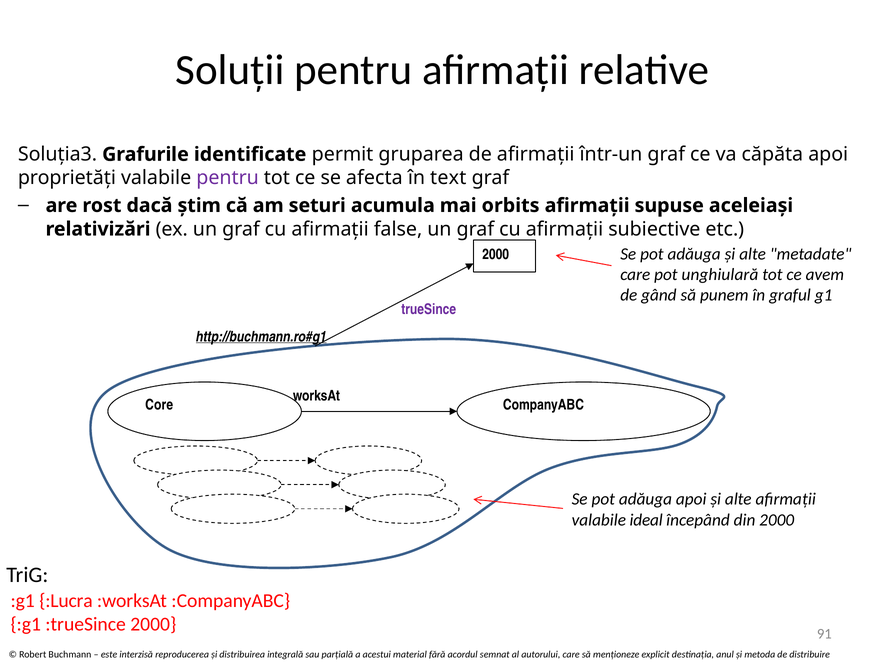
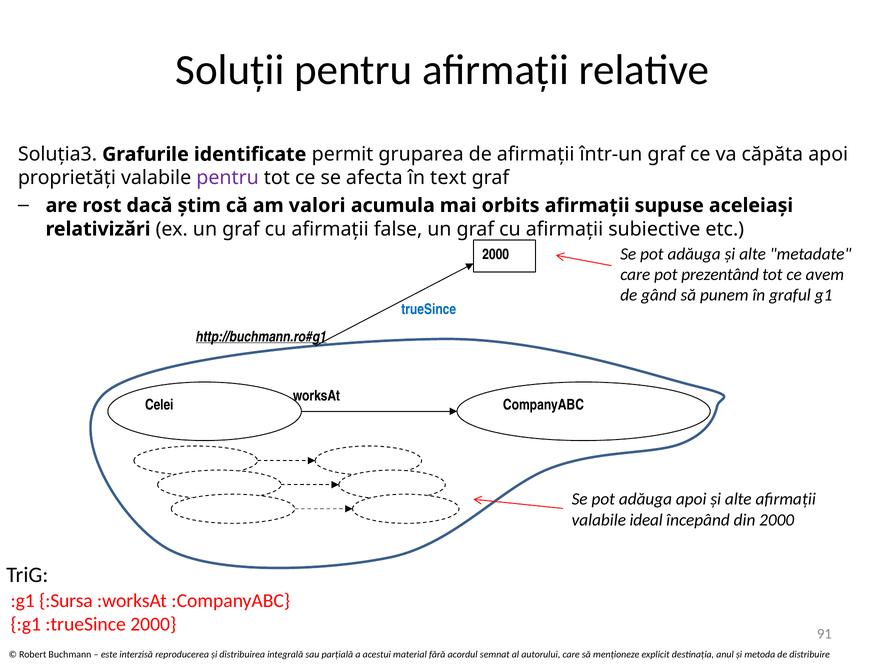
seturi: seturi -> valori
unghiulară: unghiulară -> prezentând
trueSince colour: purple -> blue
Core: Core -> Celei
:Lucra: :Lucra -> :Sursa
